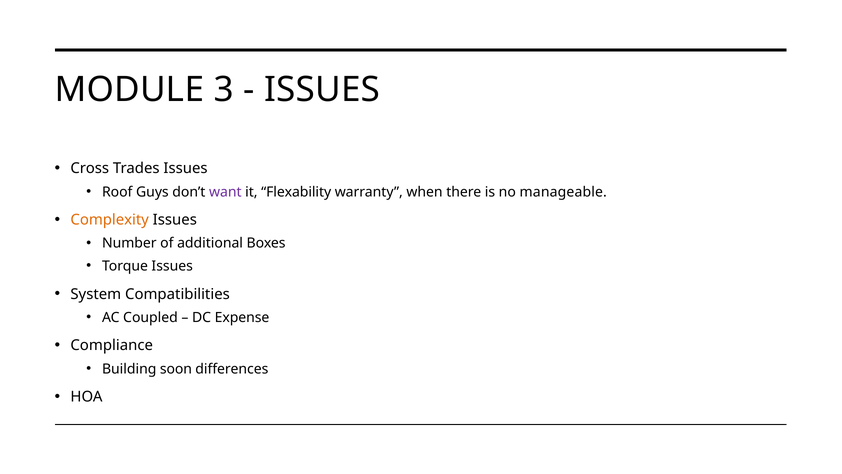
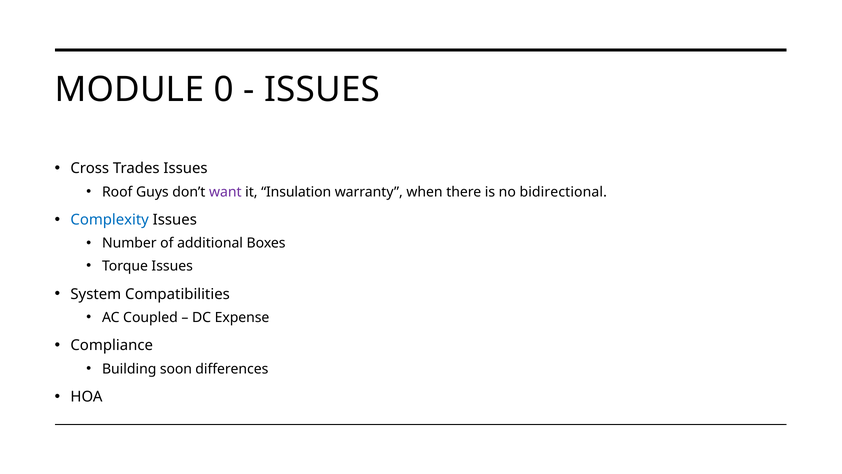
3: 3 -> 0
Flexability: Flexability -> Insulation
manageable: manageable -> bidirectional
Complexity colour: orange -> blue
